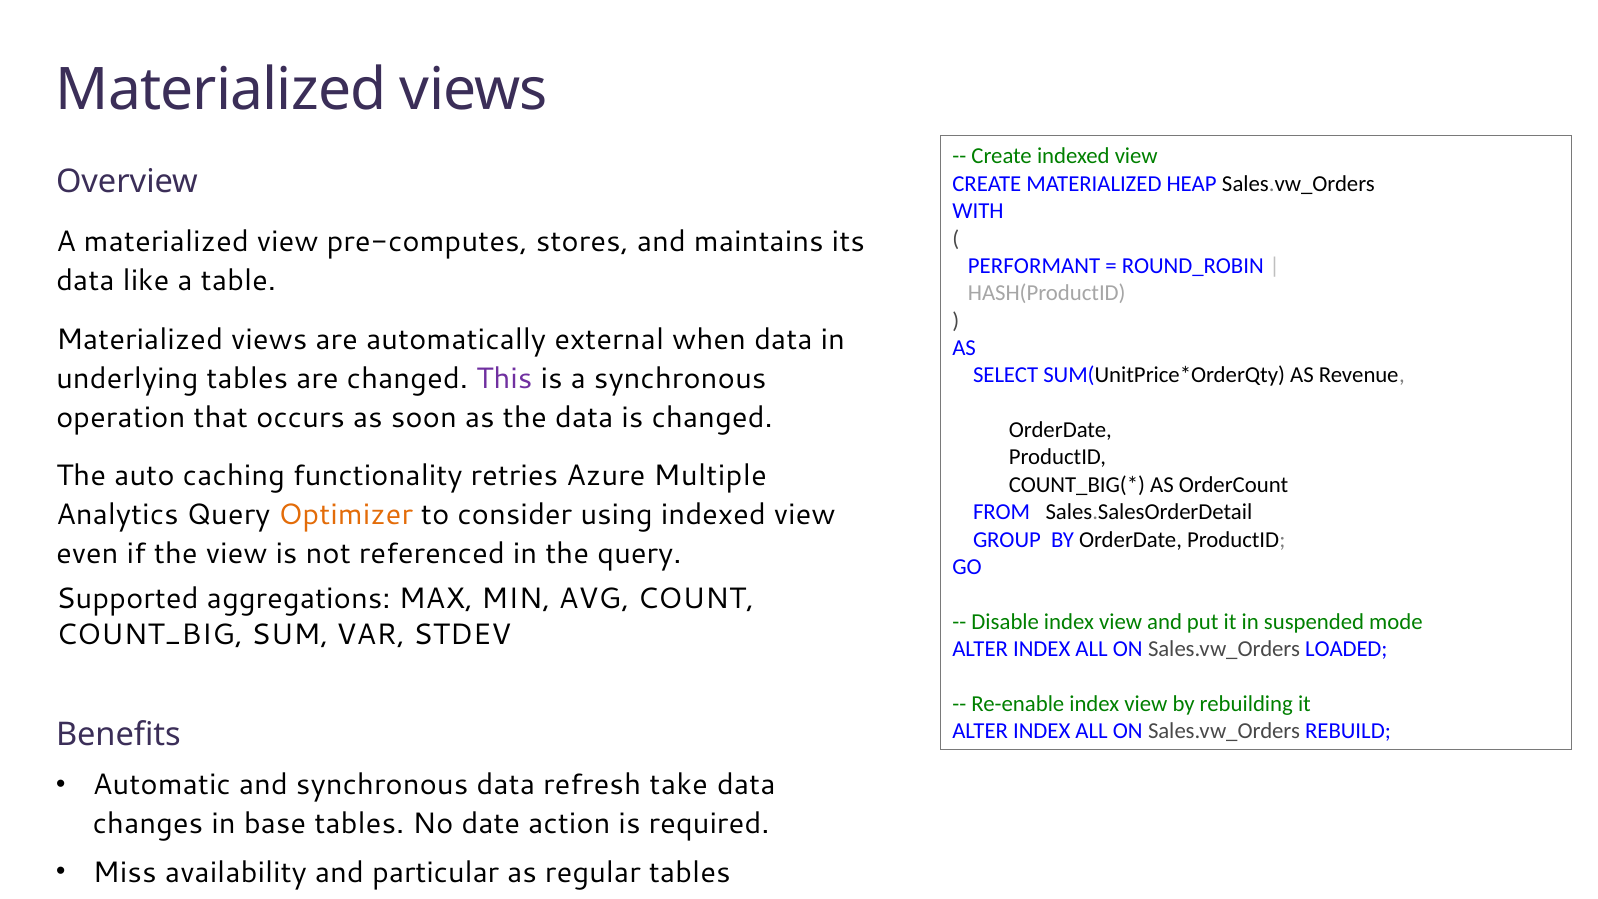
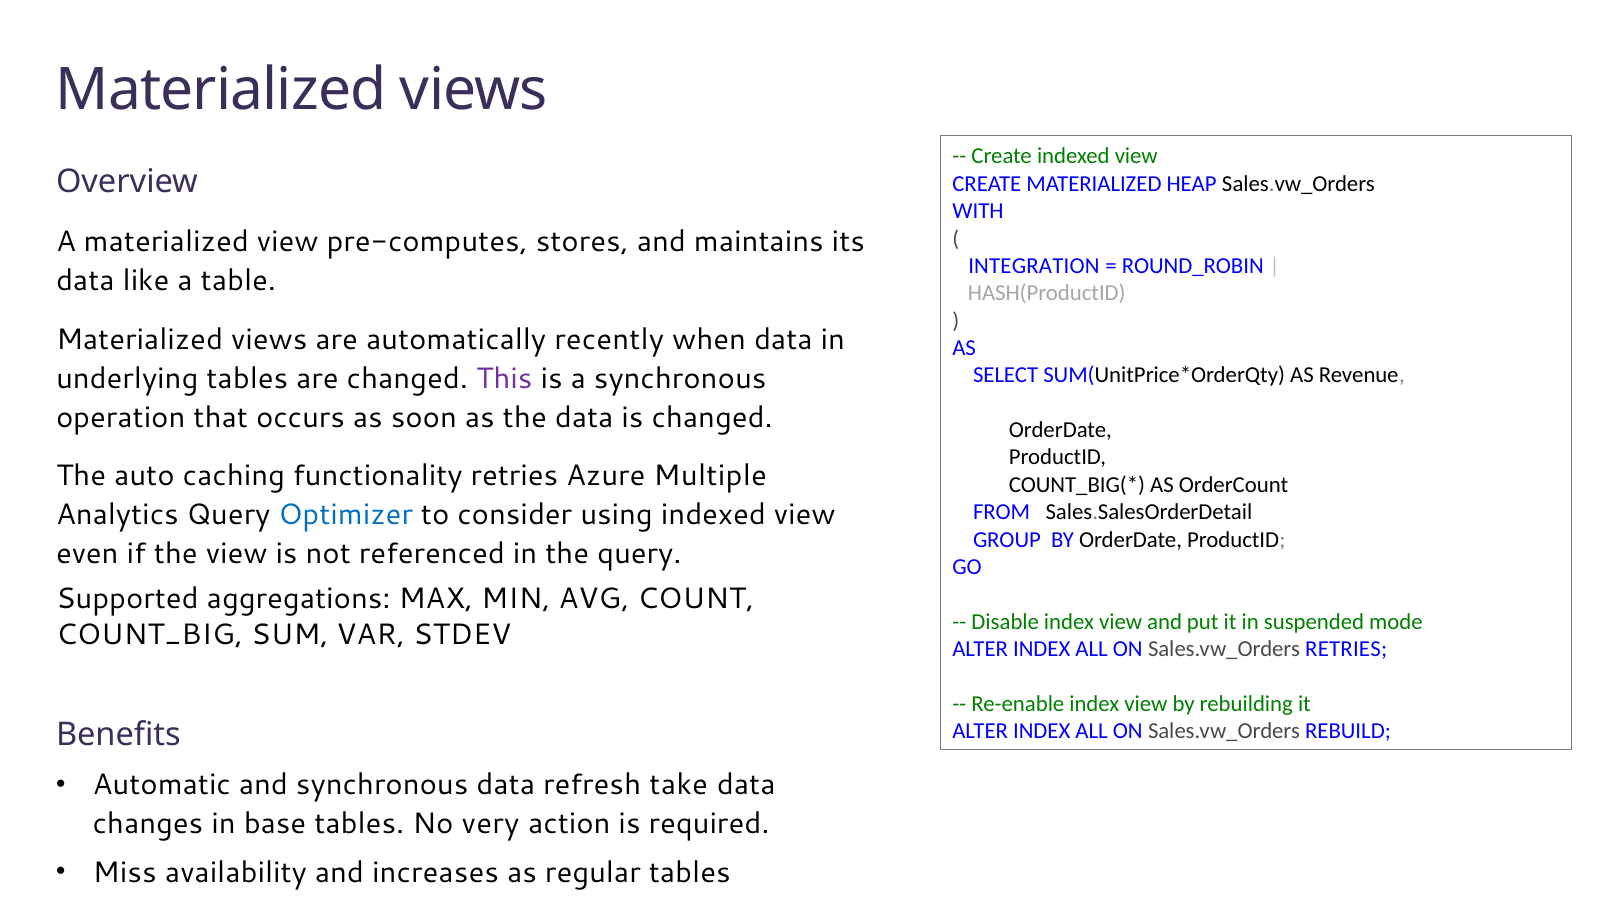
PERFORMANT: PERFORMANT -> INTEGRATION
external: external -> recently
Optimizer colour: orange -> blue
Sales.vw_Orders LOADED: LOADED -> RETRIES
date: date -> very
particular: particular -> increases
